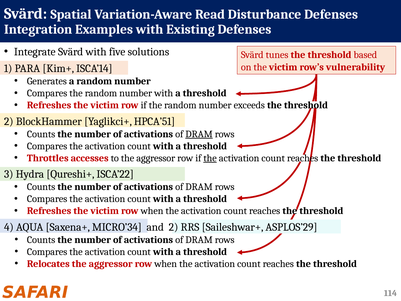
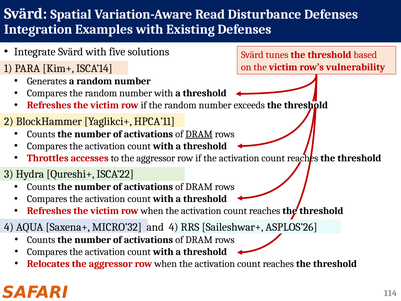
HPCA’51: HPCA’51 -> HPCA’11
the at (210, 158) underline: present -> none
MICRO’34: MICRO’34 -> MICRO’32
and 2: 2 -> 4
ASPLOS’29: ASPLOS’29 -> ASPLOS’26
